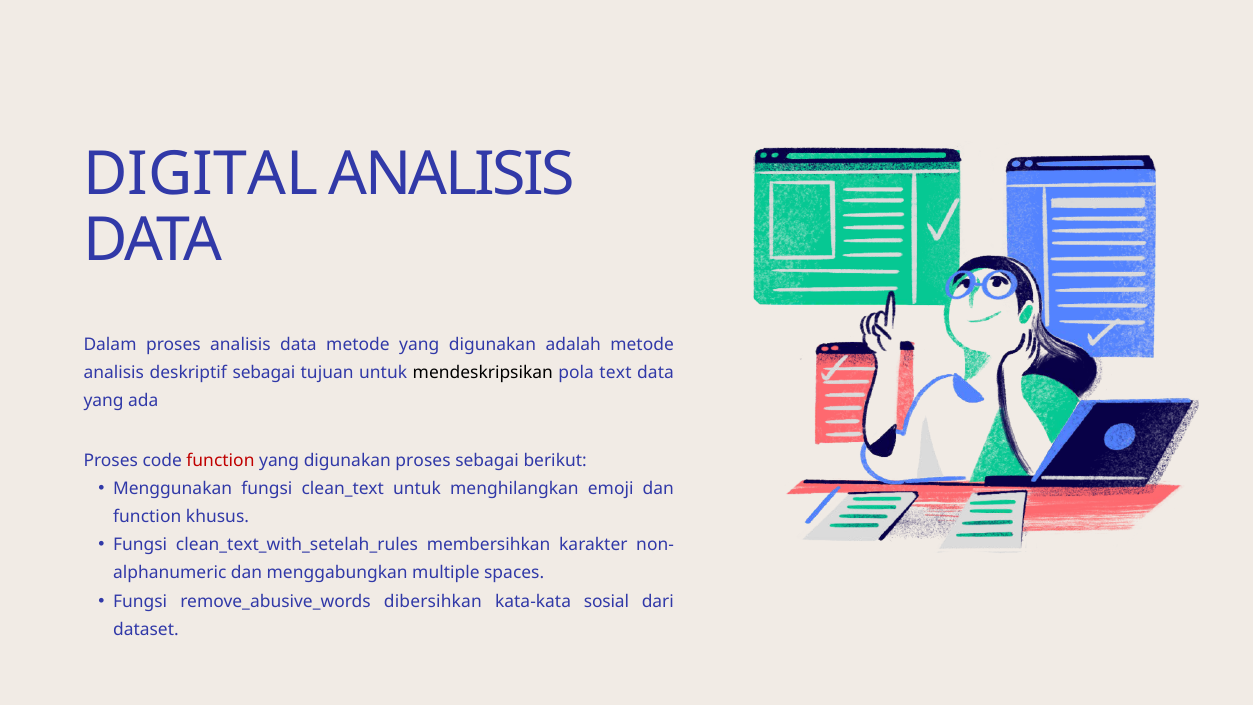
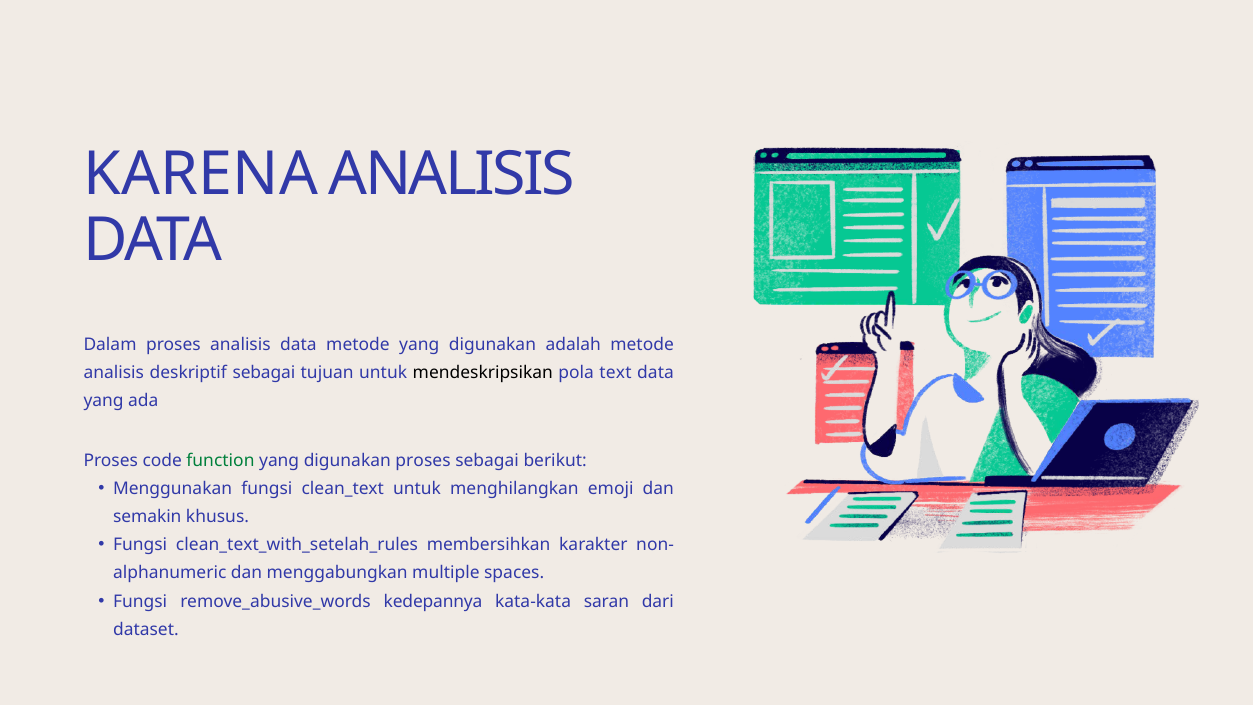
DIGITAL: DIGITAL -> KARENA
function at (220, 460) colour: red -> green
function at (147, 517): function -> semakin
dibersihkan: dibersihkan -> kedepannya
sosial: sosial -> saran
